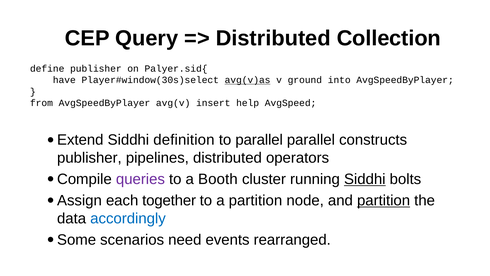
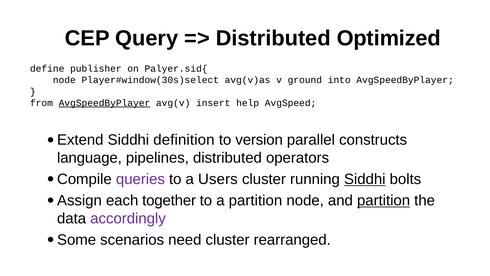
Collection: Collection -> Optimized
have at (64, 80): have -> node
avg(v)as underline: present -> none
AvgSpeedByPlayer at (104, 103) underline: none -> present
to parallel: parallel -> version
publisher at (89, 158): publisher -> language
Booth: Booth -> Users
accordingly colour: blue -> purple
need events: events -> cluster
